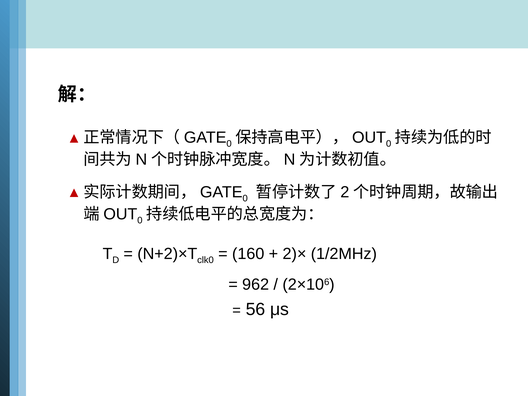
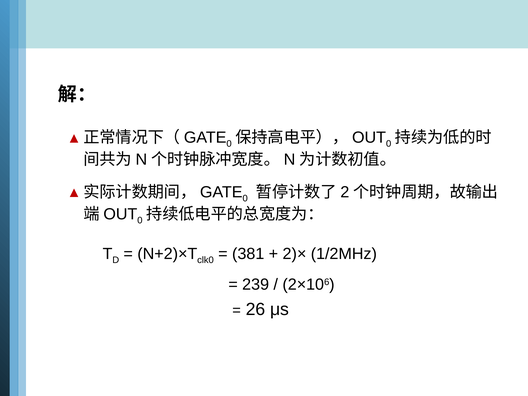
160: 160 -> 381
962: 962 -> 239
56: 56 -> 26
